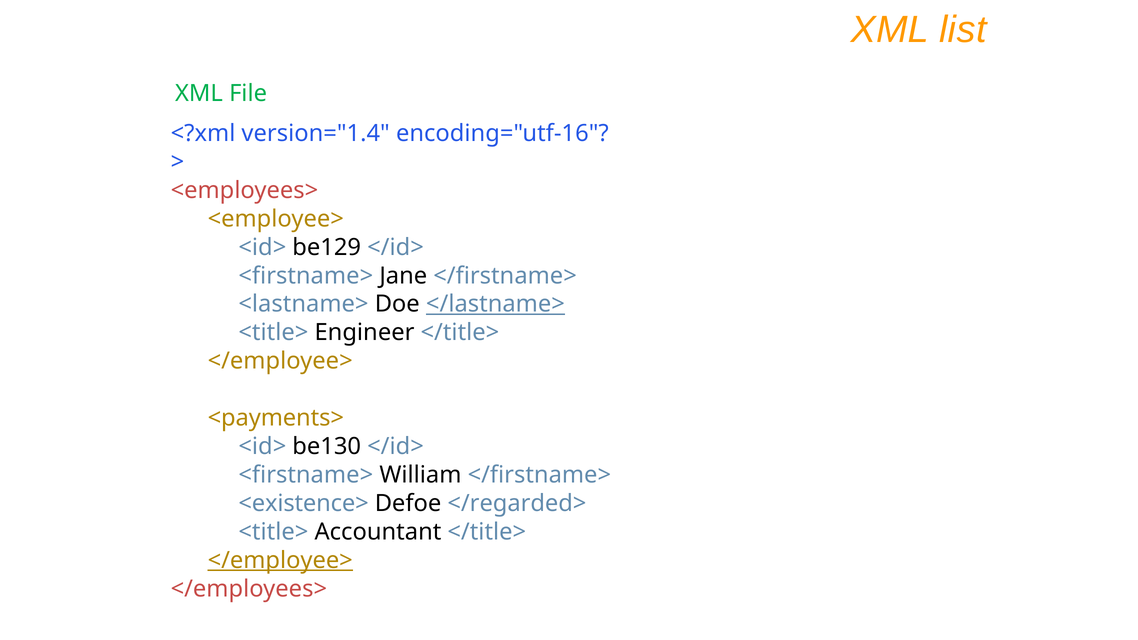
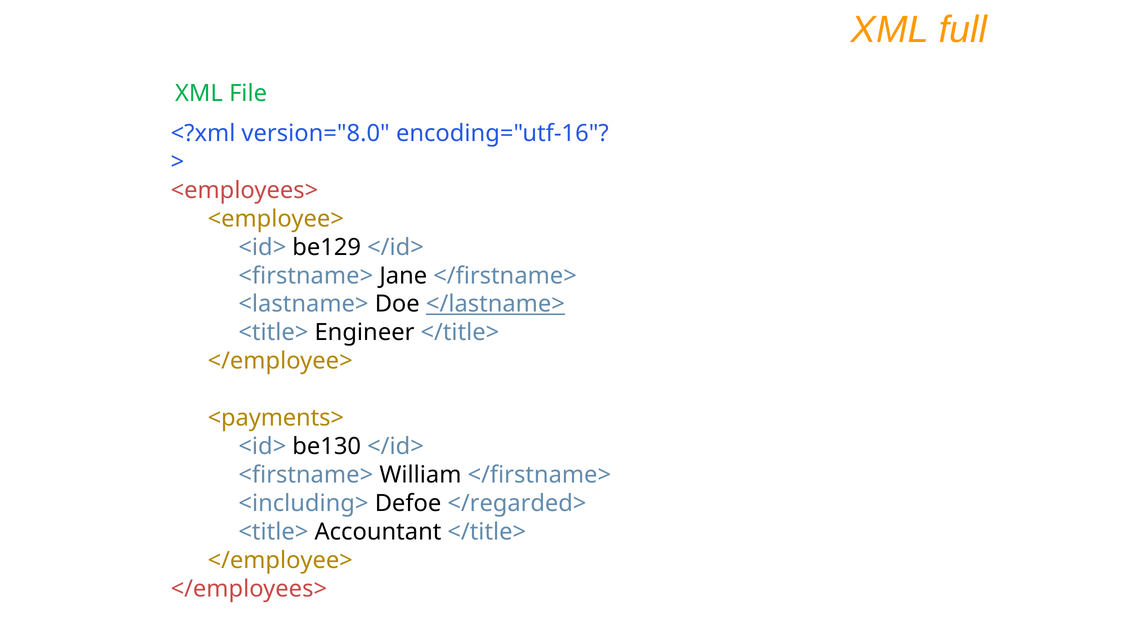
list: list -> full
version="1.4: version="1.4 -> version="8.0
<existence>: <existence> -> <including>
</employee> at (280, 560) underline: present -> none
